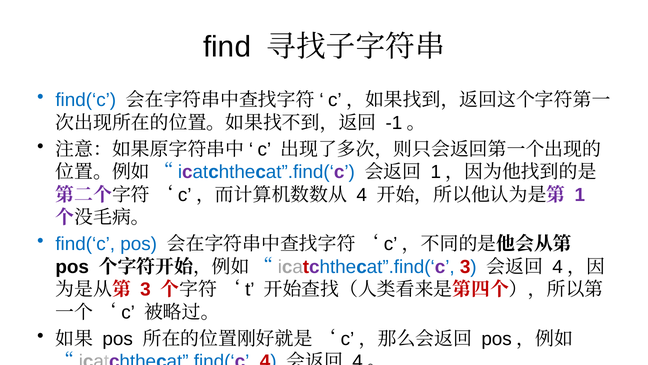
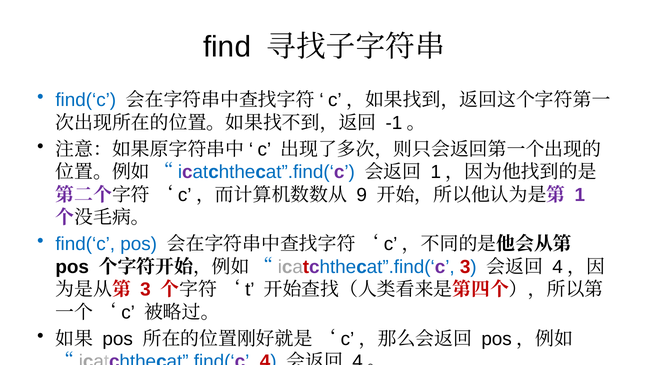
4 at (362, 195): 4 -> 9
